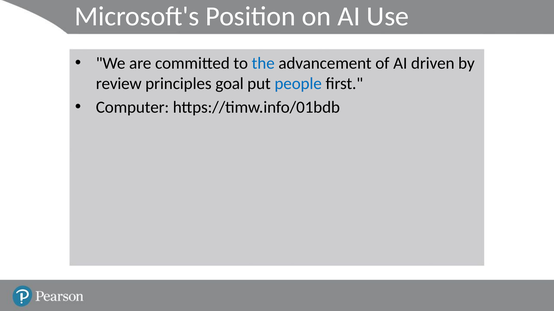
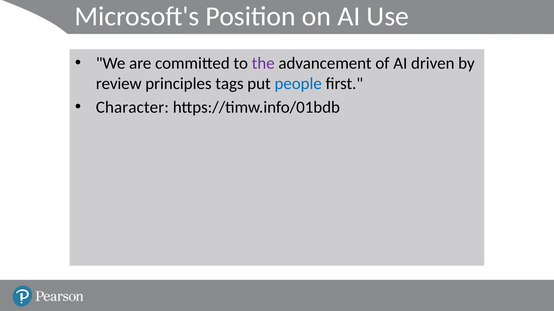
the colour: blue -> purple
goal: goal -> tags
Computer: Computer -> Character
